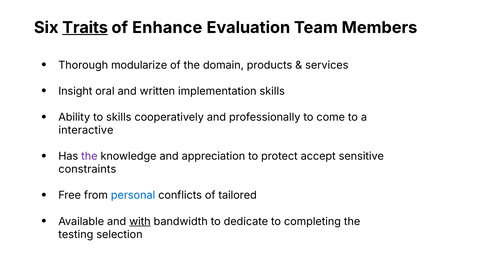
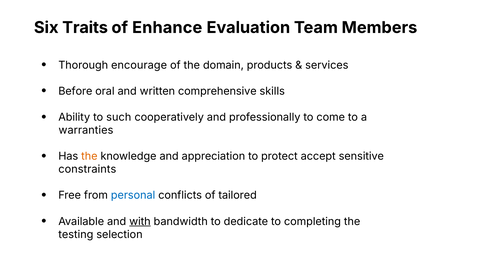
Traits underline: present -> none
modularize: modularize -> encourage
Insight: Insight -> Before
implementation: implementation -> comprehensive
to skills: skills -> such
interactive: interactive -> warranties
the at (89, 156) colour: purple -> orange
